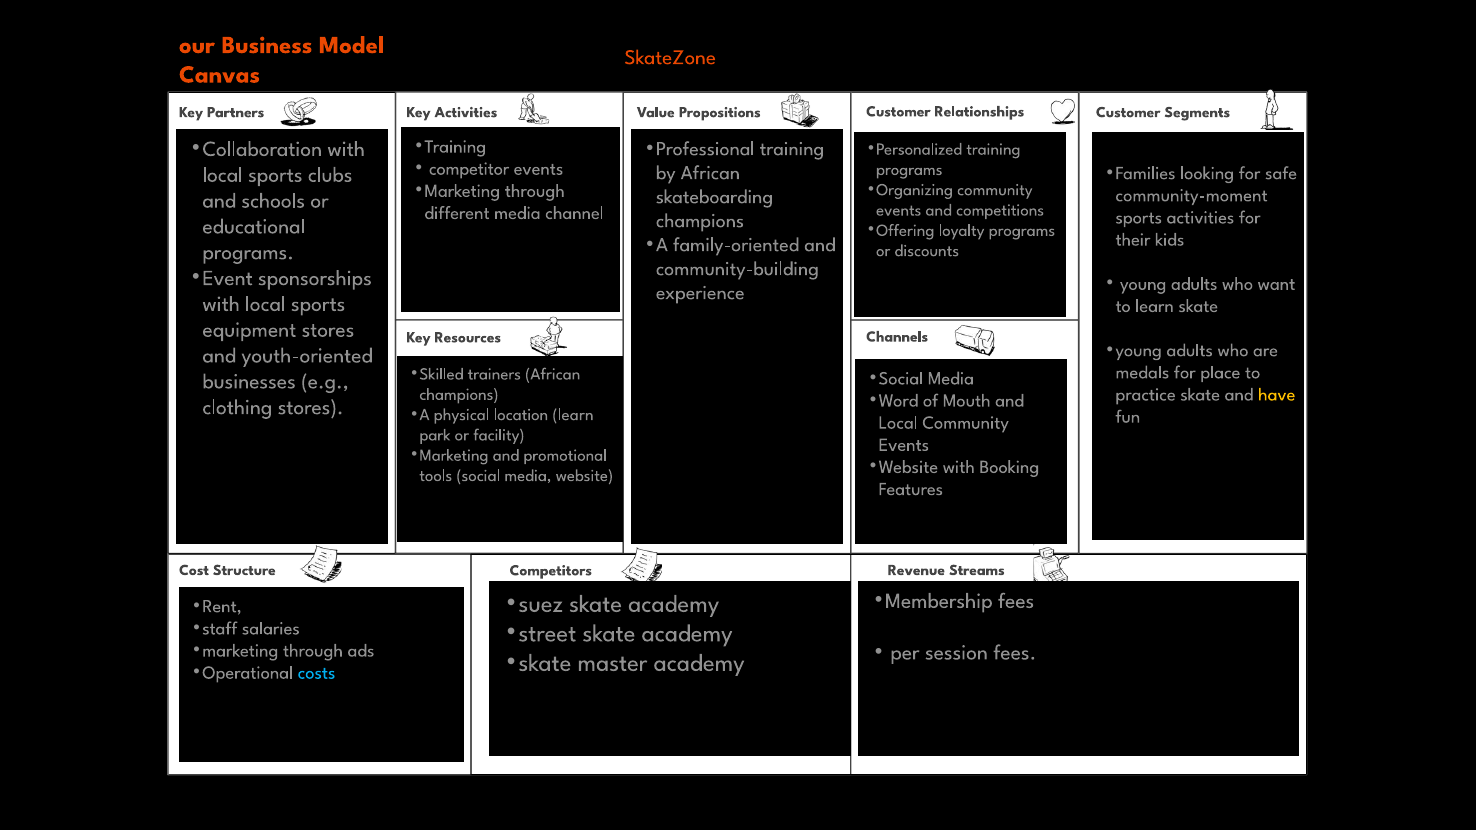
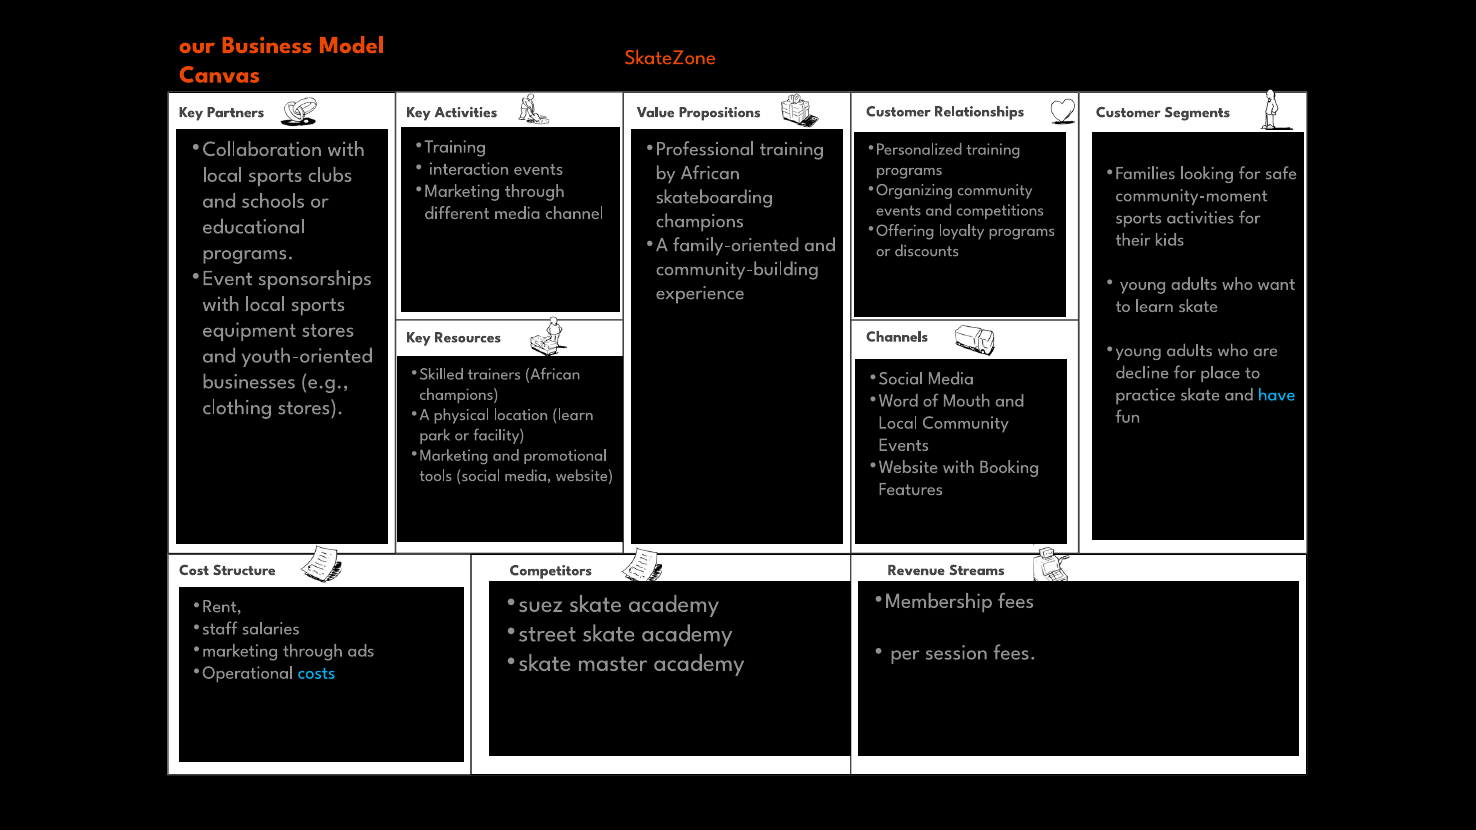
competitor: competitor -> interaction
medals: medals -> decline
have colour: yellow -> light blue
